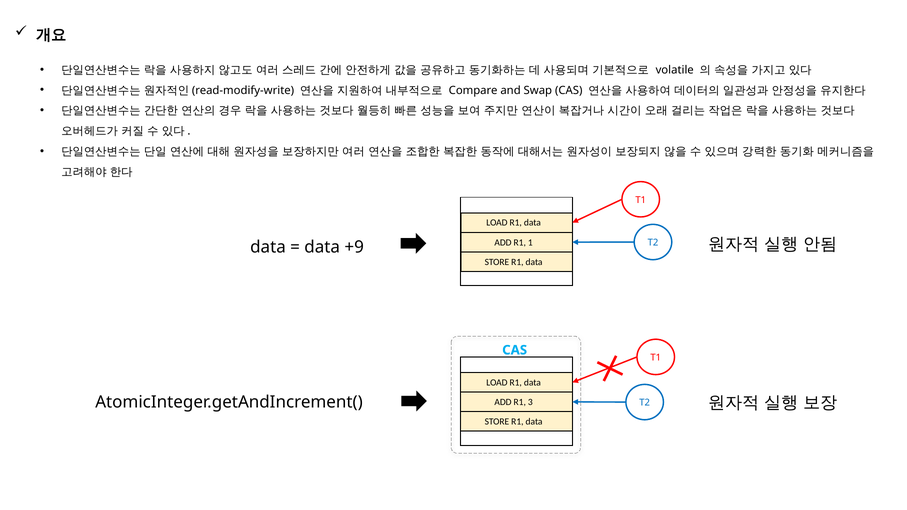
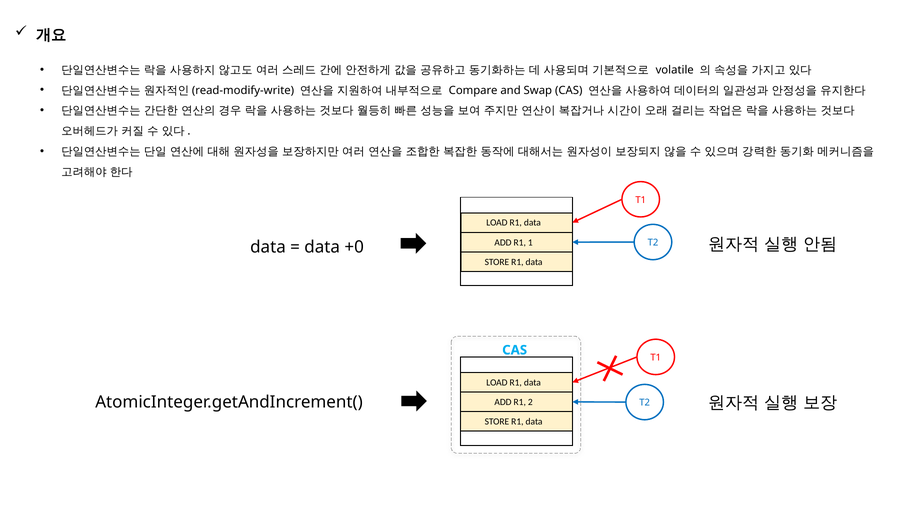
+9: +9 -> +0
3: 3 -> 2
